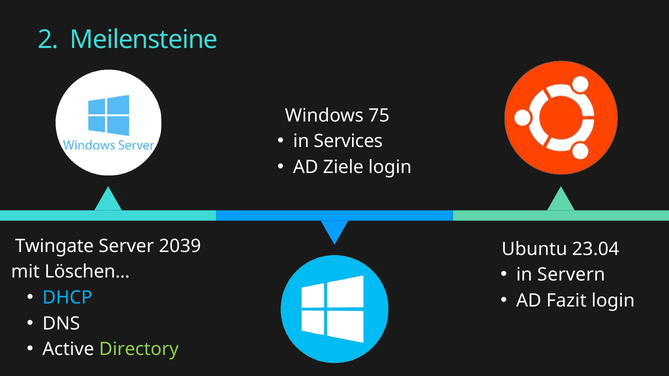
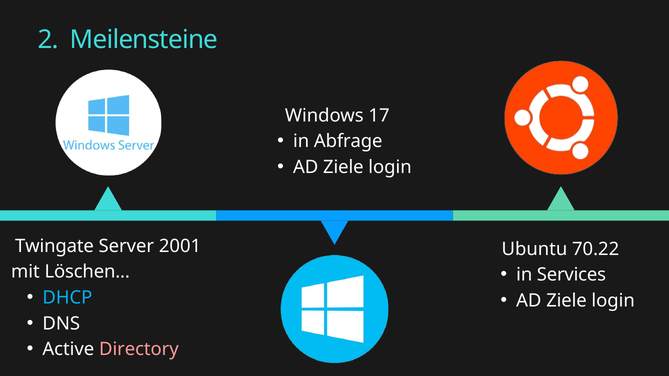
75: 75 -> 17
Services: Services -> Abfrage
2039: 2039 -> 2001
23.04: 23.04 -> 70.22
Servern: Servern -> Services
Fazit at (566, 301): Fazit -> Ziele
Directory colour: light green -> pink
